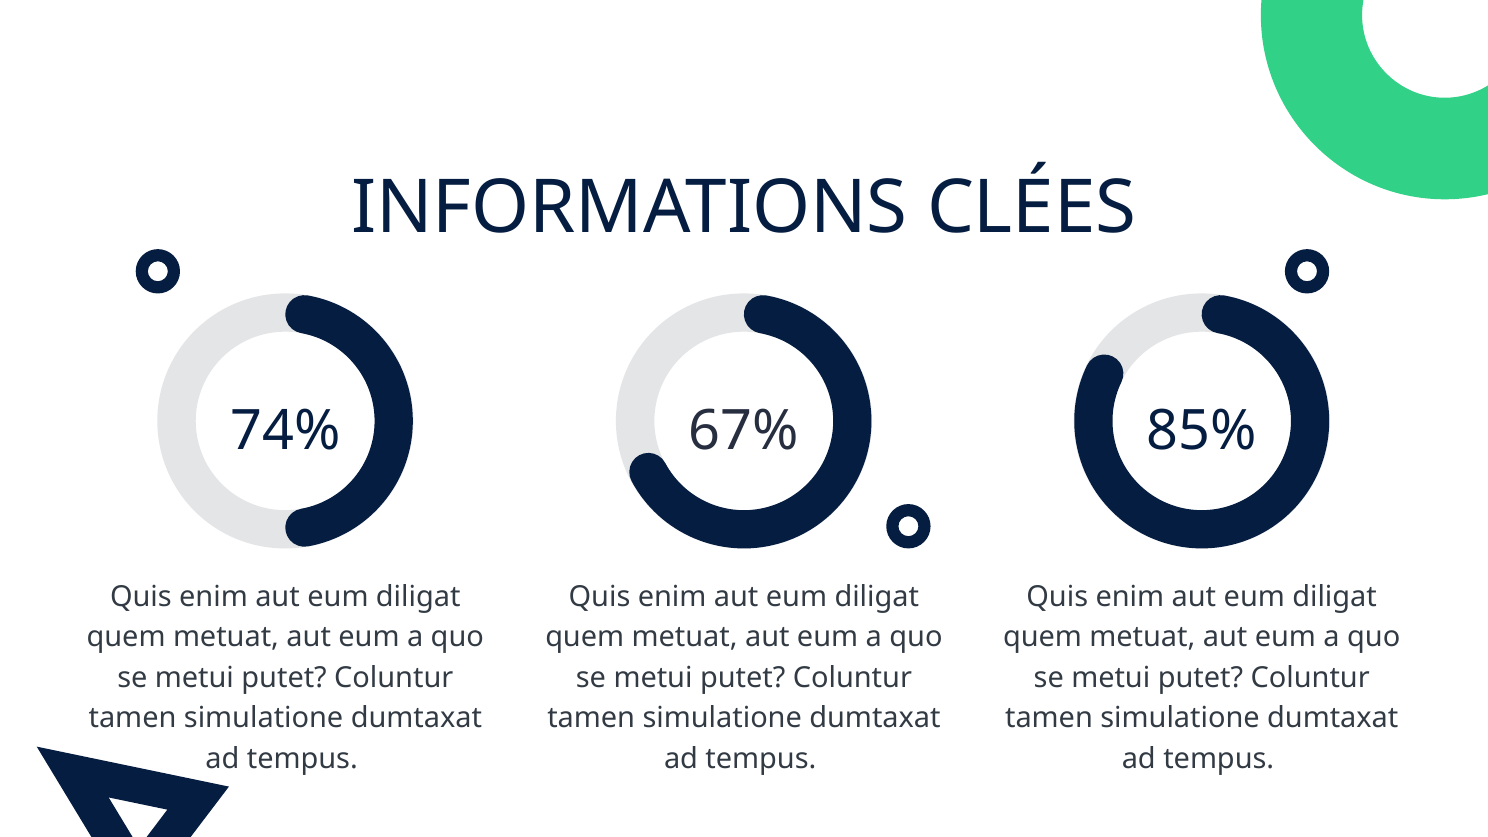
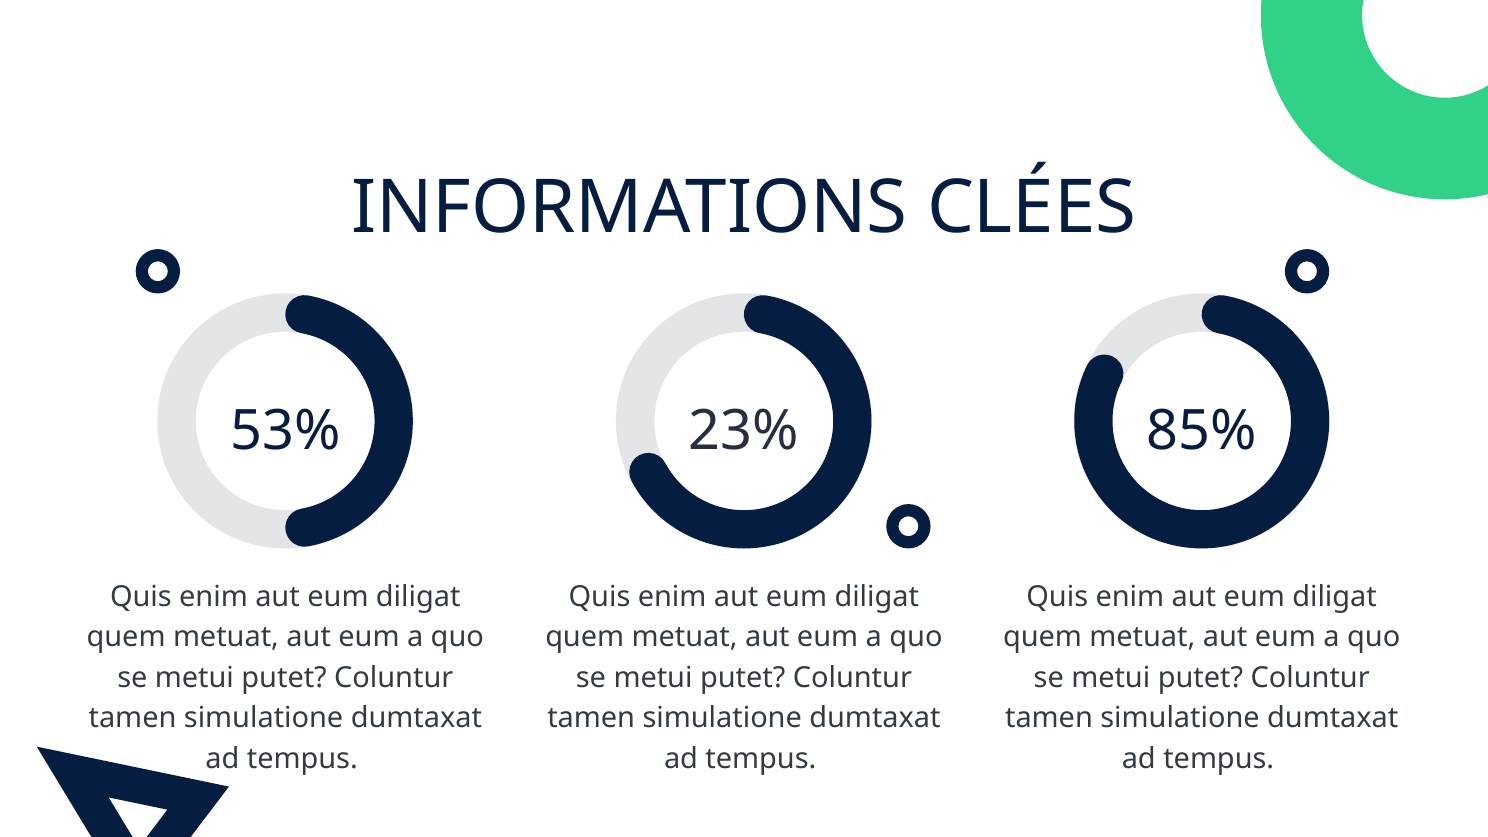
74%: 74% -> 53%
67%: 67% -> 23%
